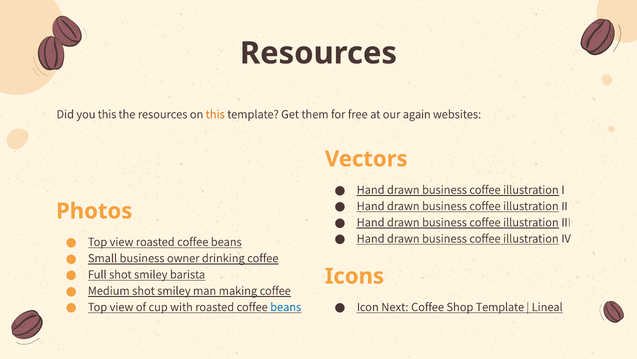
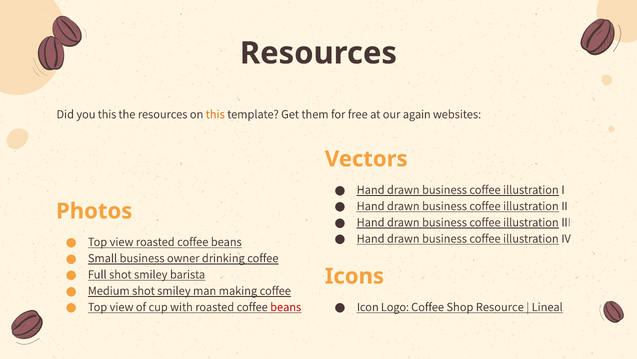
beans at (286, 306) colour: blue -> red
Next: Next -> Logo
Shop Template: Template -> Resource
